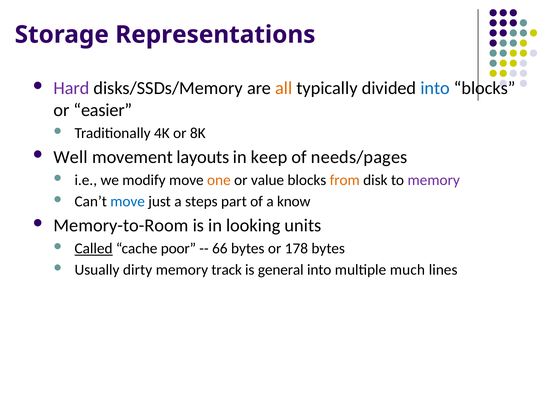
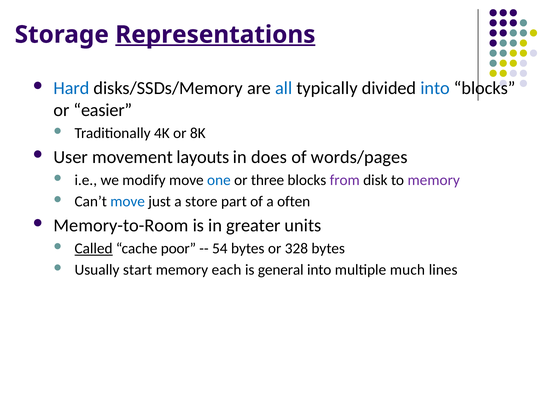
Representations underline: none -> present
Hard colour: purple -> blue
all colour: orange -> blue
Well: Well -> User
keep: keep -> does
needs/pages: needs/pages -> words/pages
one colour: orange -> blue
value: value -> three
from colour: orange -> purple
steps: steps -> store
know: know -> often
looking: looking -> greater
66: 66 -> 54
178: 178 -> 328
dirty: dirty -> start
track: track -> each
